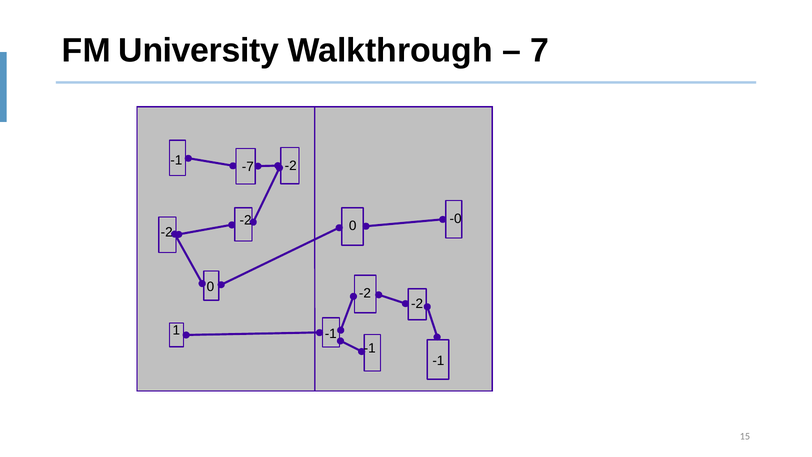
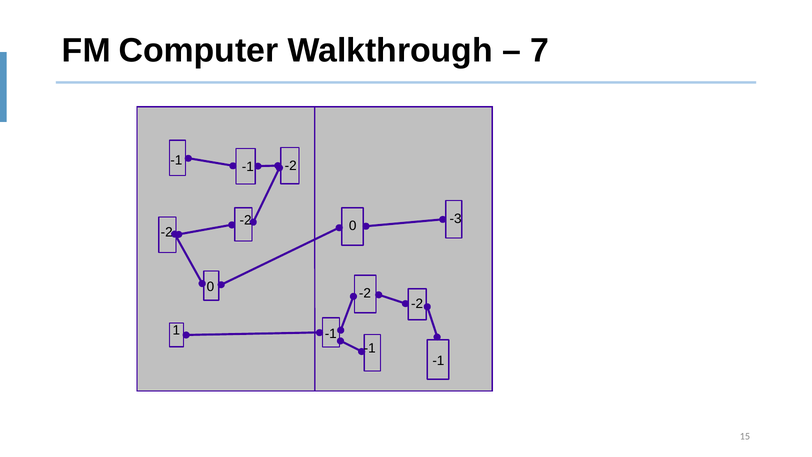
University: University -> Computer
-7 at (248, 167): -7 -> -1
-0: -0 -> -3
